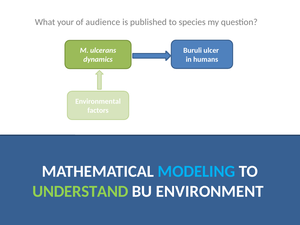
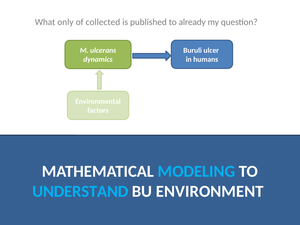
your: your -> only
audience: audience -> collected
species: species -> already
UNDERSTAND colour: light green -> light blue
